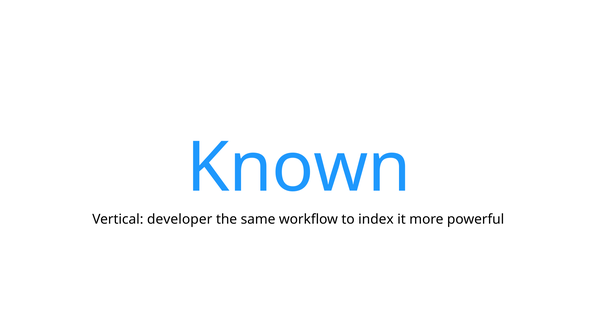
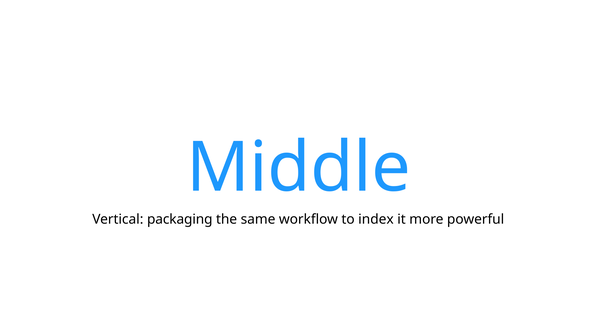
Known: Known -> Middle
developer: developer -> packaging
